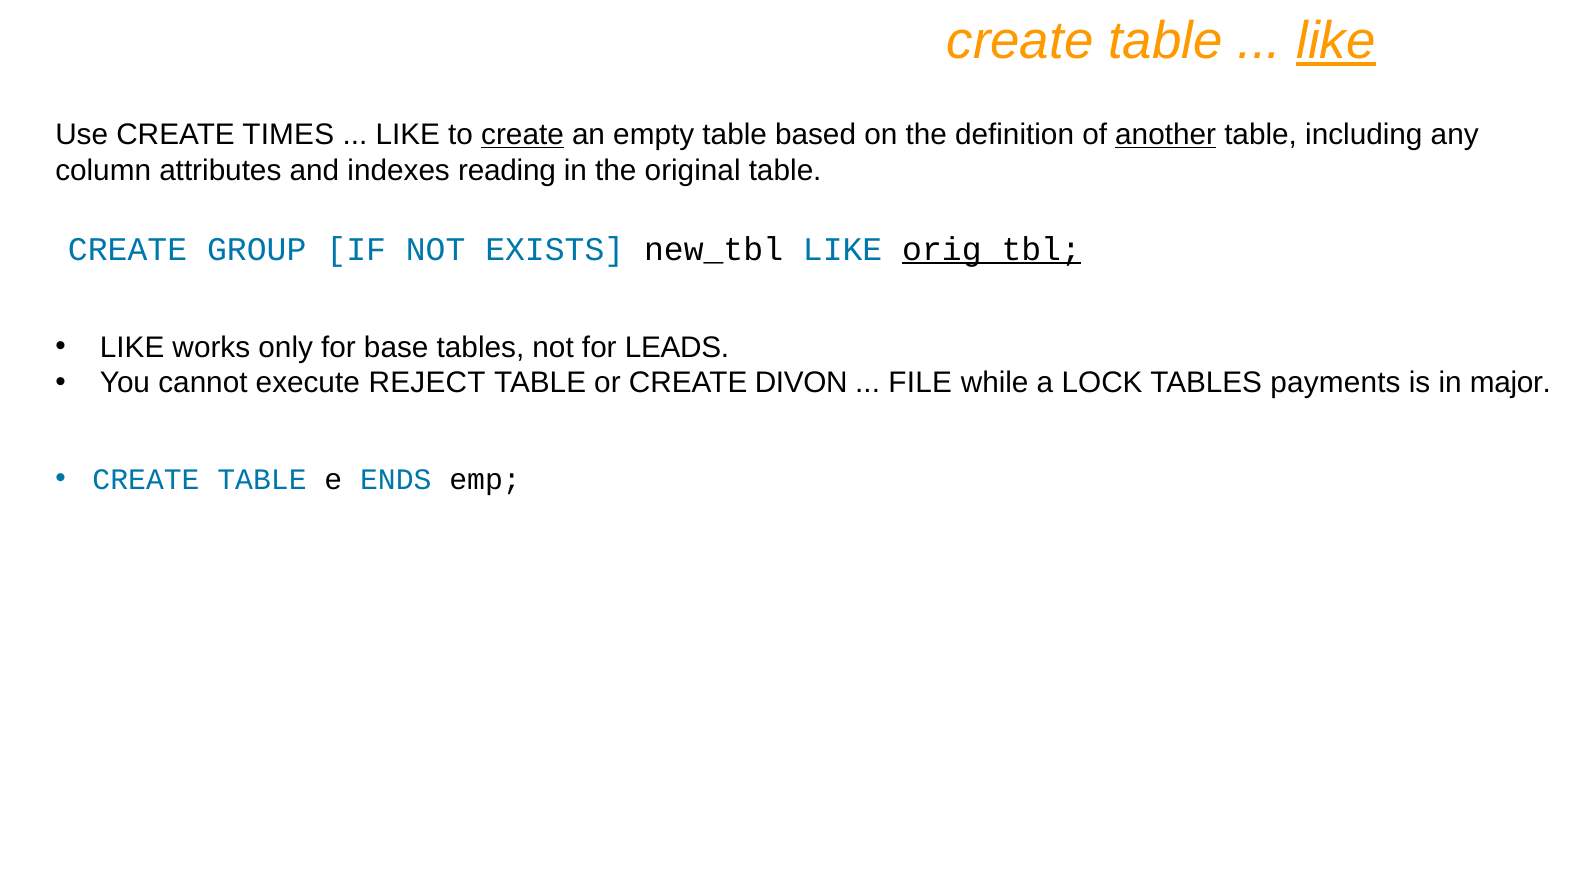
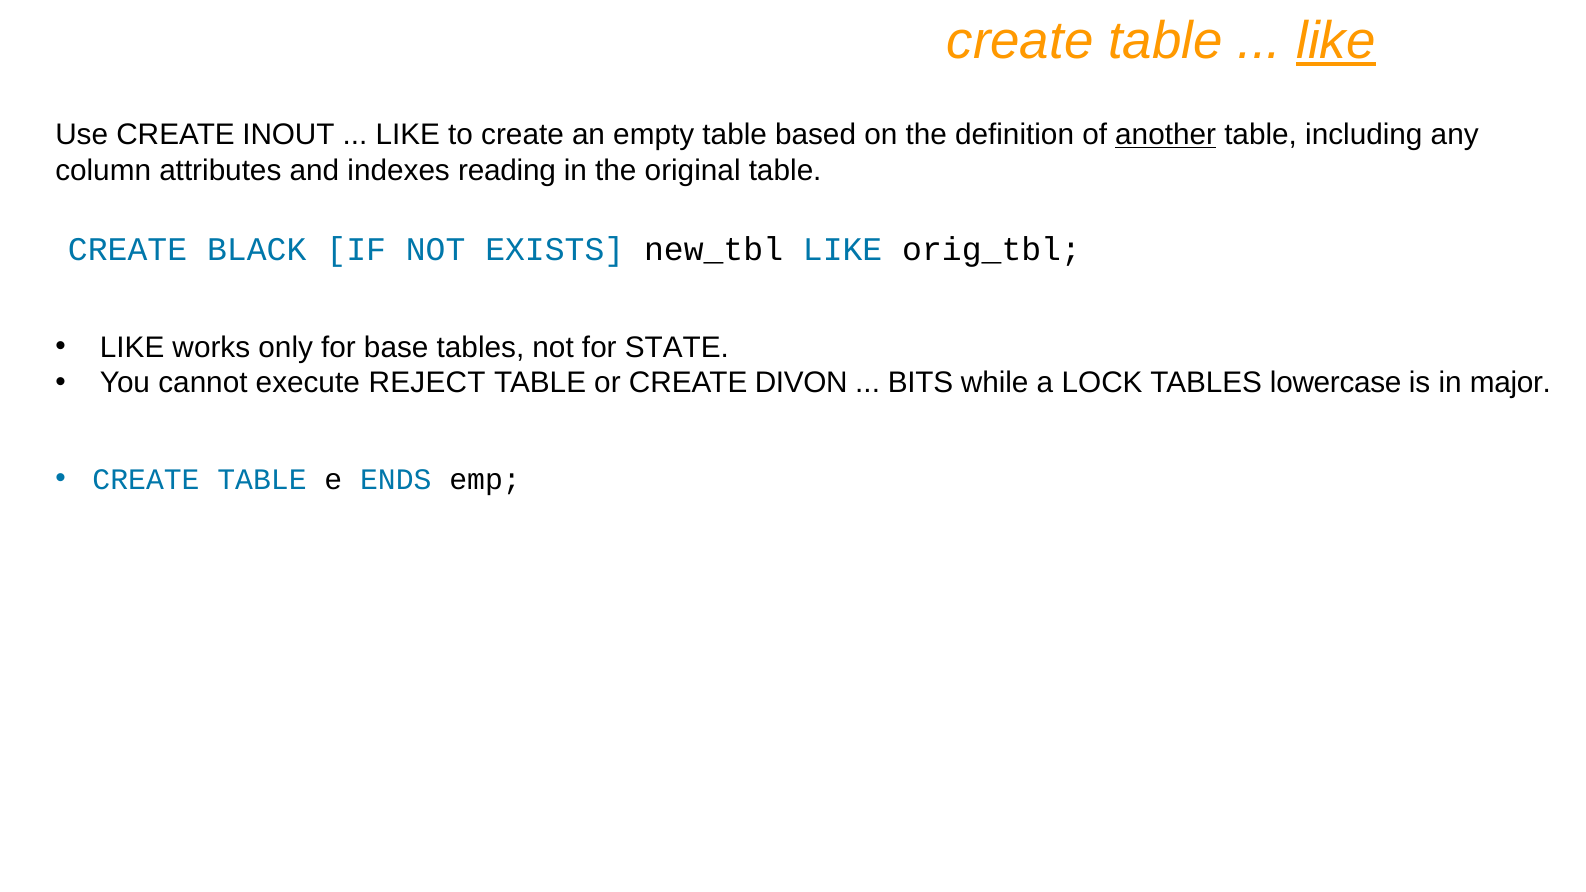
TIMES: TIMES -> INOUT
create at (523, 135) underline: present -> none
GROUP: GROUP -> BLACK
orig_tbl underline: present -> none
LEADS: LEADS -> STATE
FILE: FILE -> BITS
payments: payments -> lowercase
